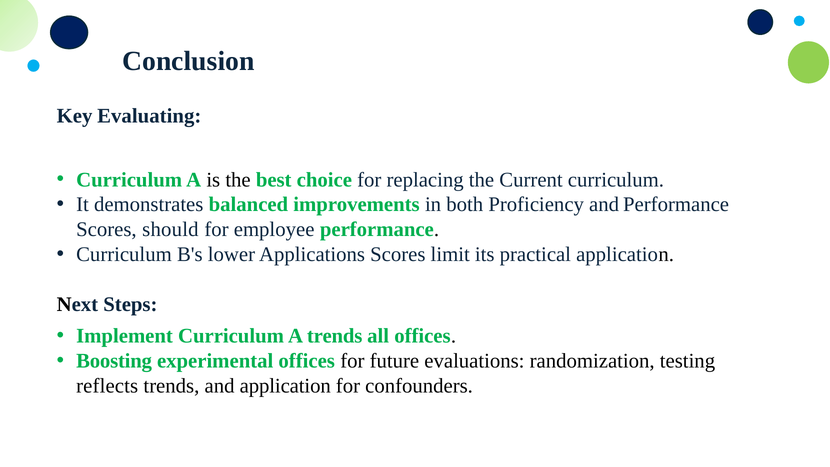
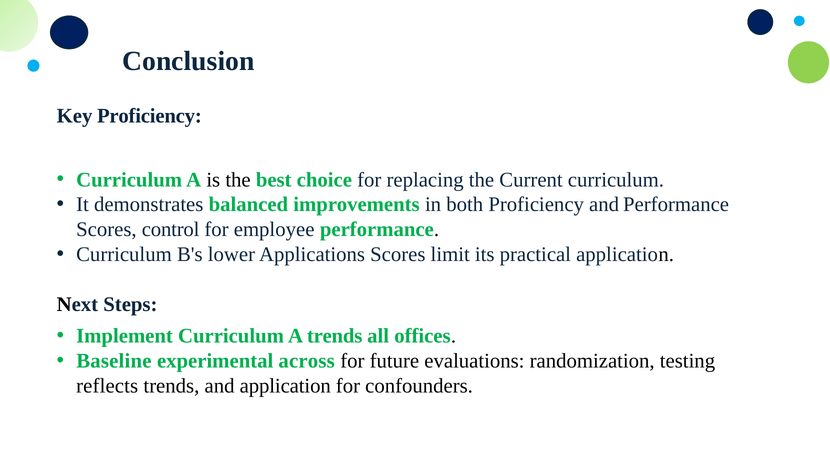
Key Evaluating: Evaluating -> Proficiency
should: should -> control
Boosting: Boosting -> Baseline
experimental offices: offices -> across
